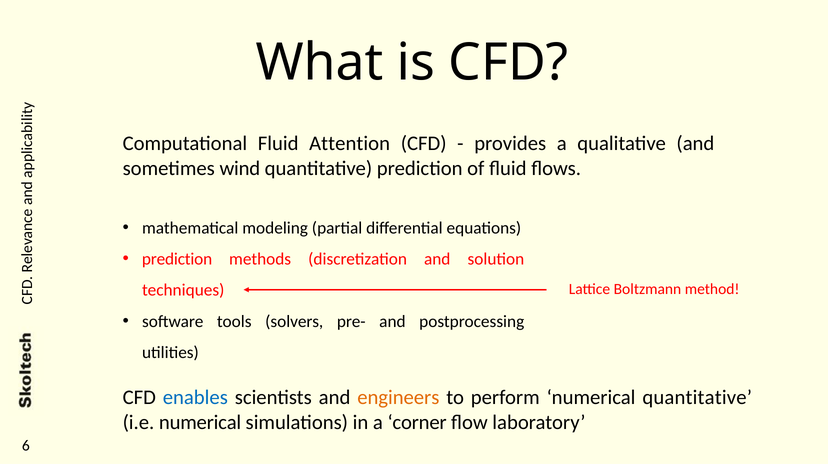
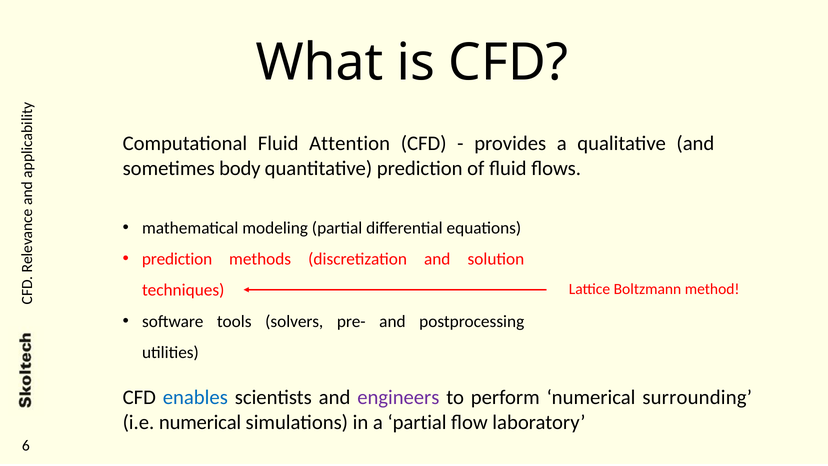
wind: wind -> body
engineers colour: orange -> purple
numerical quantitative: quantitative -> surrounding
a corner: corner -> partial
